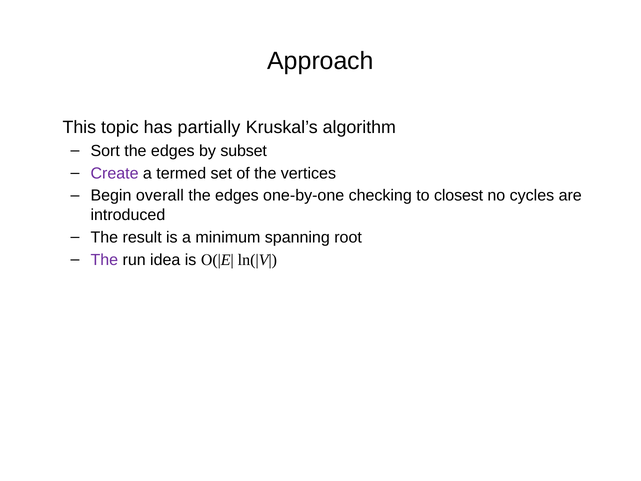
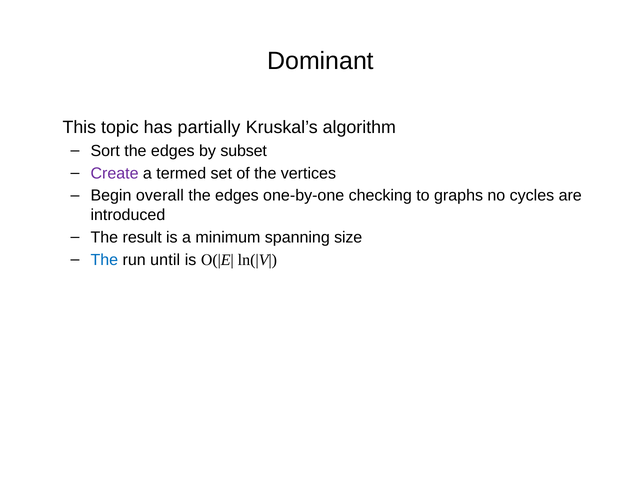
Approach: Approach -> Dominant
closest: closest -> graphs
root: root -> size
The at (104, 260) colour: purple -> blue
idea: idea -> until
